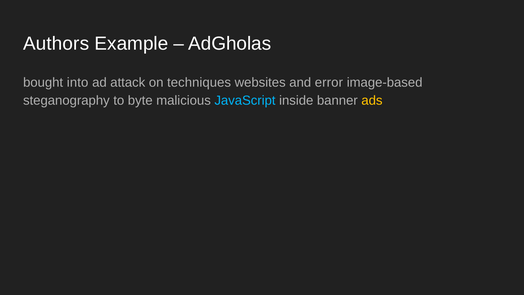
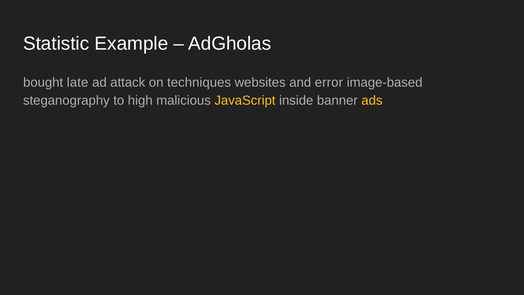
Authors: Authors -> Statistic
into: into -> late
byte: byte -> high
JavaScript colour: light blue -> yellow
